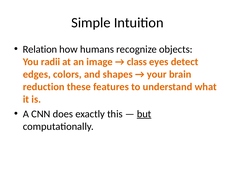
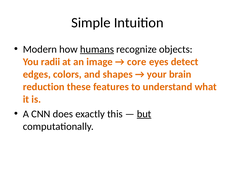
Relation: Relation -> Modern
humans underline: none -> present
class: class -> core
